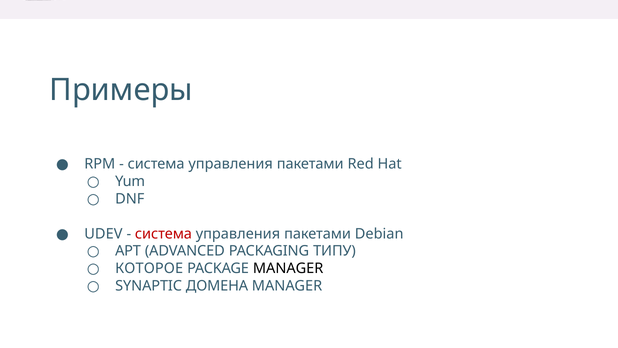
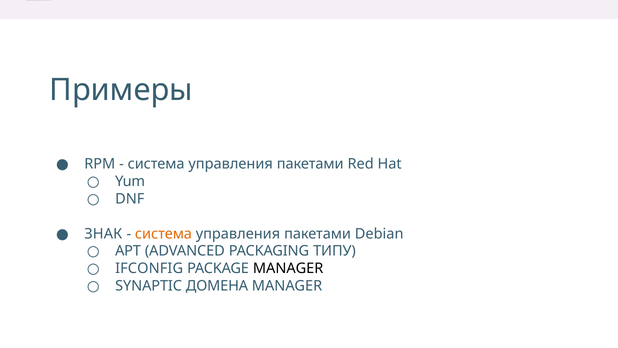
UDEV: UDEV -> ЗНАК
система at (163, 233) colour: red -> orange
КОТОРОЕ: КОТОРОЕ -> IFCONFIG
